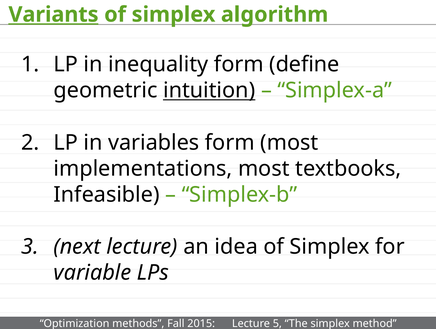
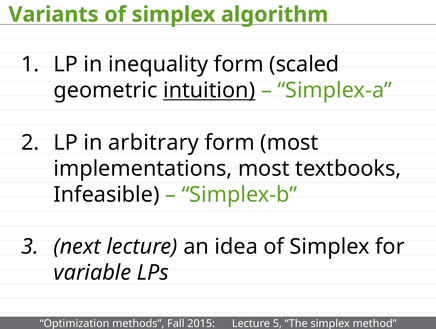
Variants underline: present -> none
define: define -> scaled
variables: variables -> arbitrary
